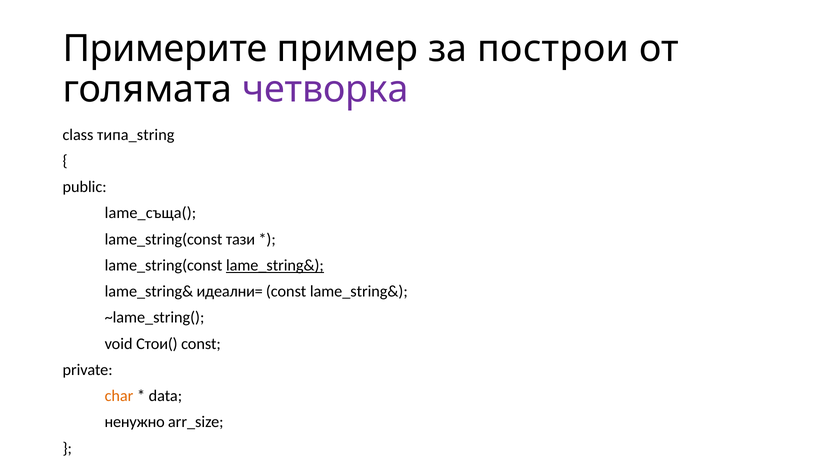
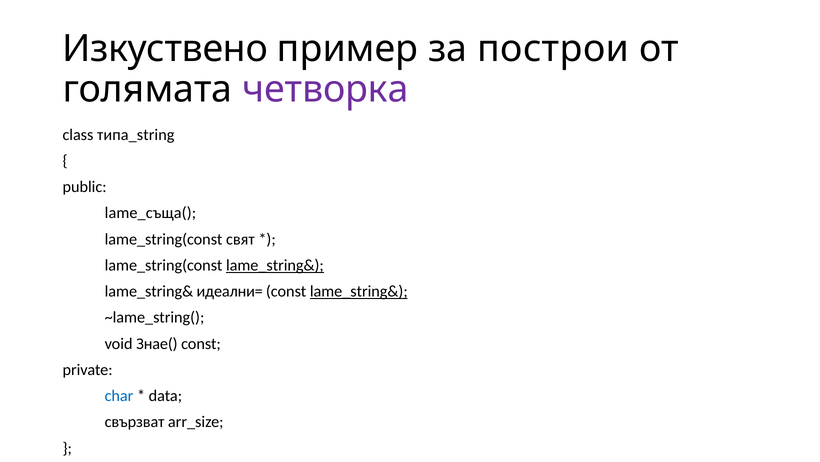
Примерите: Примерите -> Изкуствено
тази: тази -> свят
lame_string& at (359, 291) underline: none -> present
Стои(: Стои( -> Знае(
char colour: orange -> blue
ненужно: ненужно -> свързват
